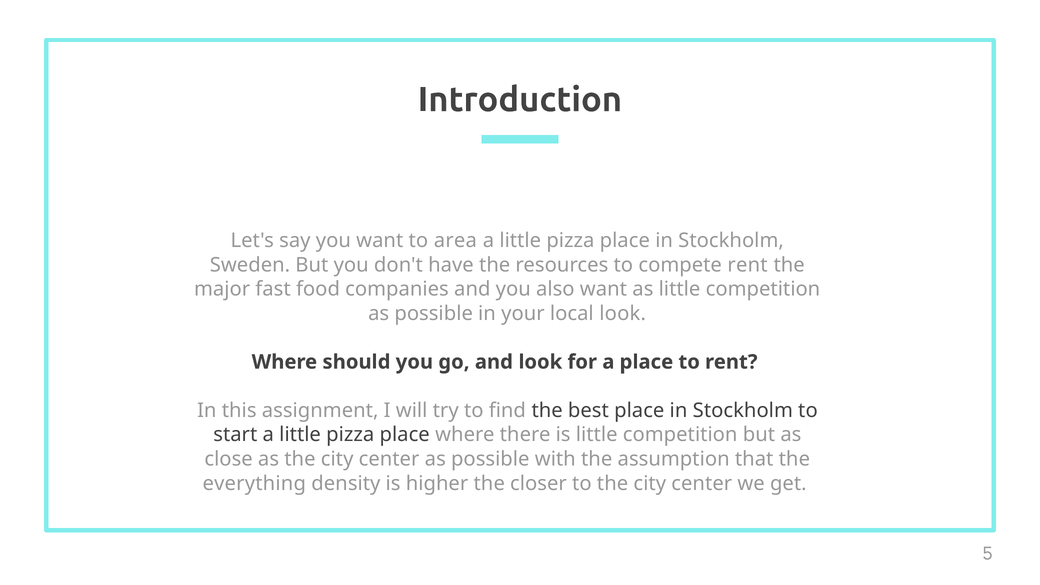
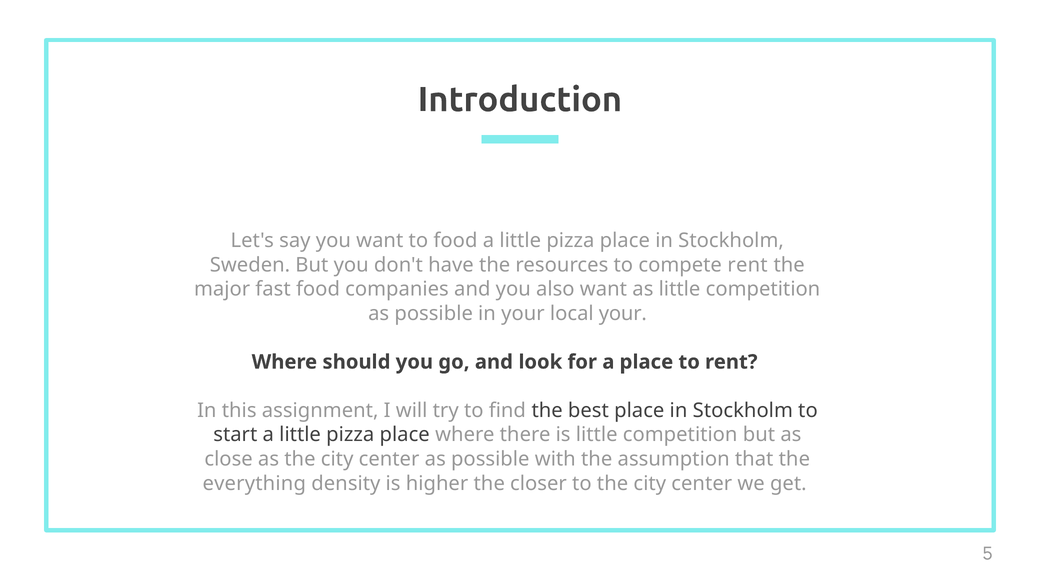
to area: area -> food
local look: look -> your
